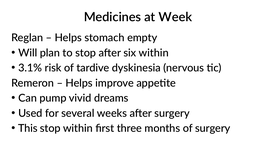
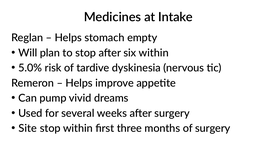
Week: Week -> Intake
3.1%: 3.1% -> 5.0%
This: This -> Site
